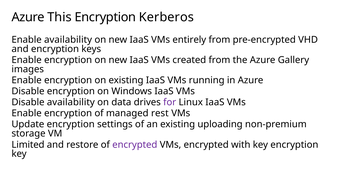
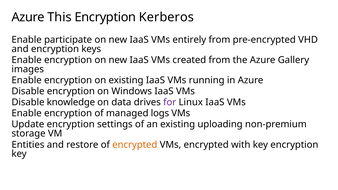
Enable availability: availability -> participate
Disable availability: availability -> knowledge
rest: rest -> logs
Limited: Limited -> Entities
encrypted at (135, 145) colour: purple -> orange
